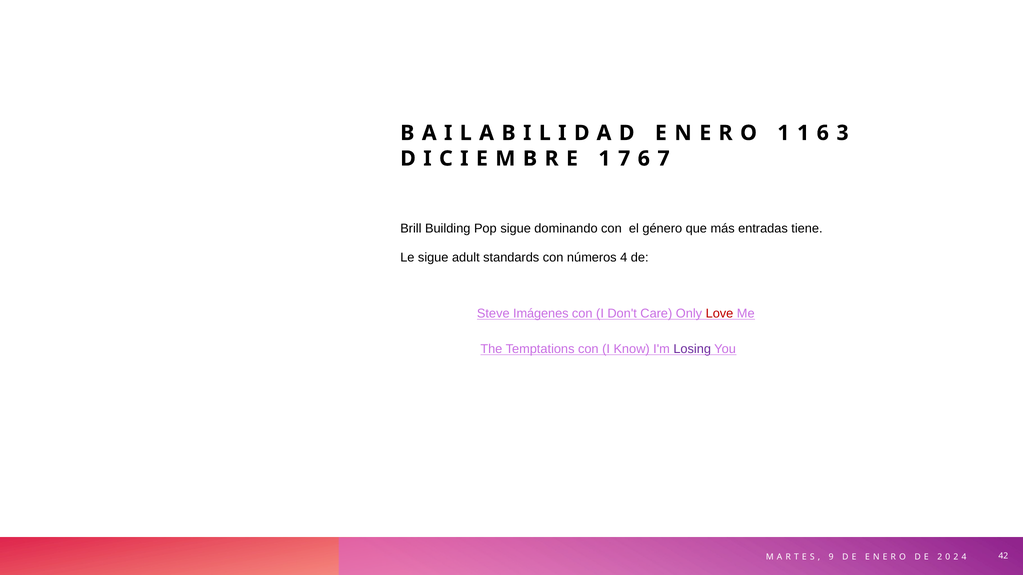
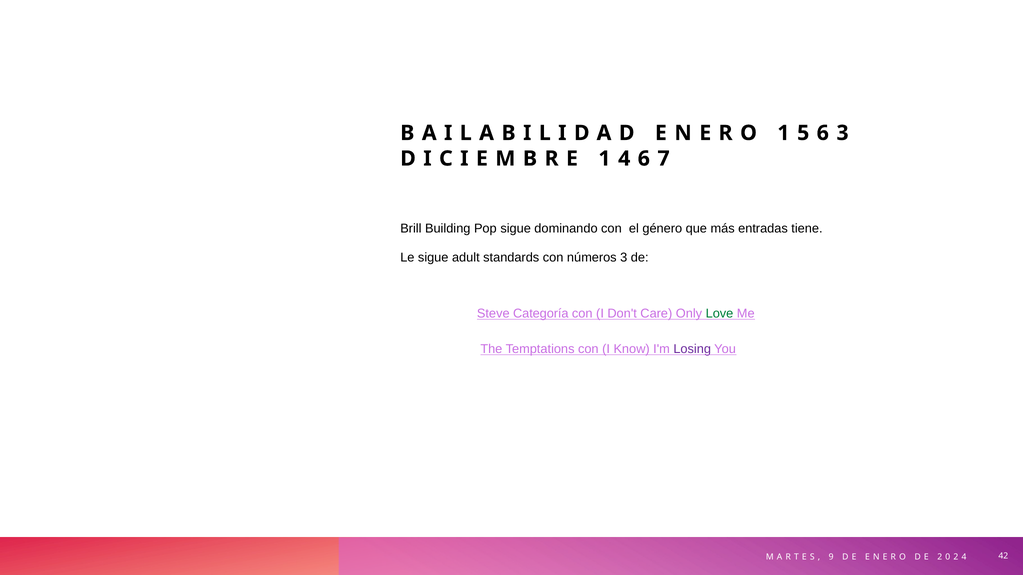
1 1: 1 -> 5
1 7: 7 -> 4
números 4: 4 -> 3
Imágenes: Imágenes -> Categoría
Love colour: red -> green
